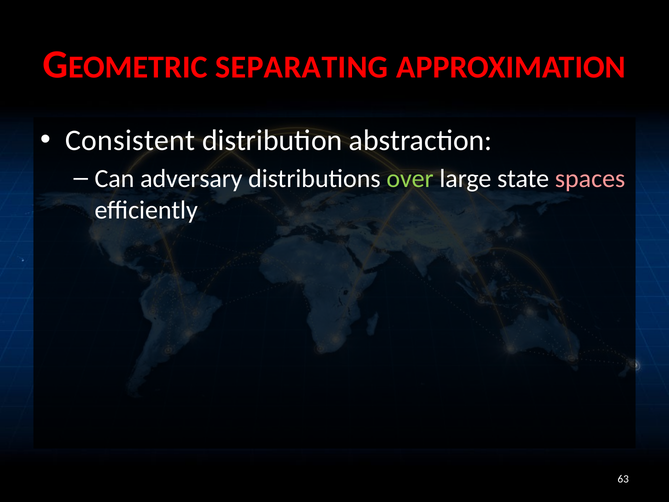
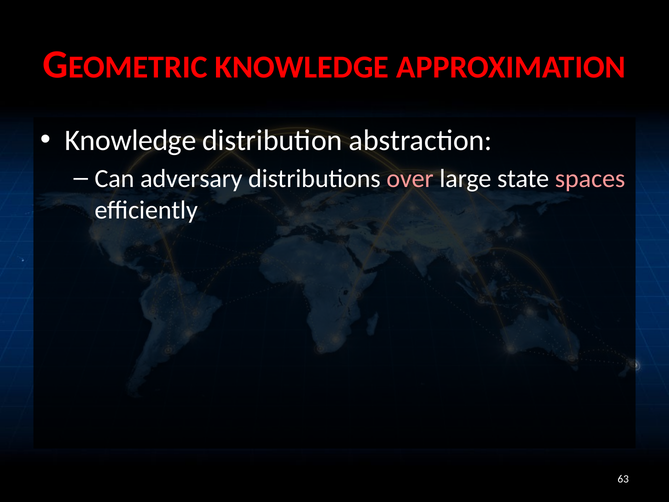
SEPARATING at (302, 67): SEPARATING -> KNOWLEDGE
Consistent at (130, 140): Consistent -> Knowledge
over colour: light green -> pink
